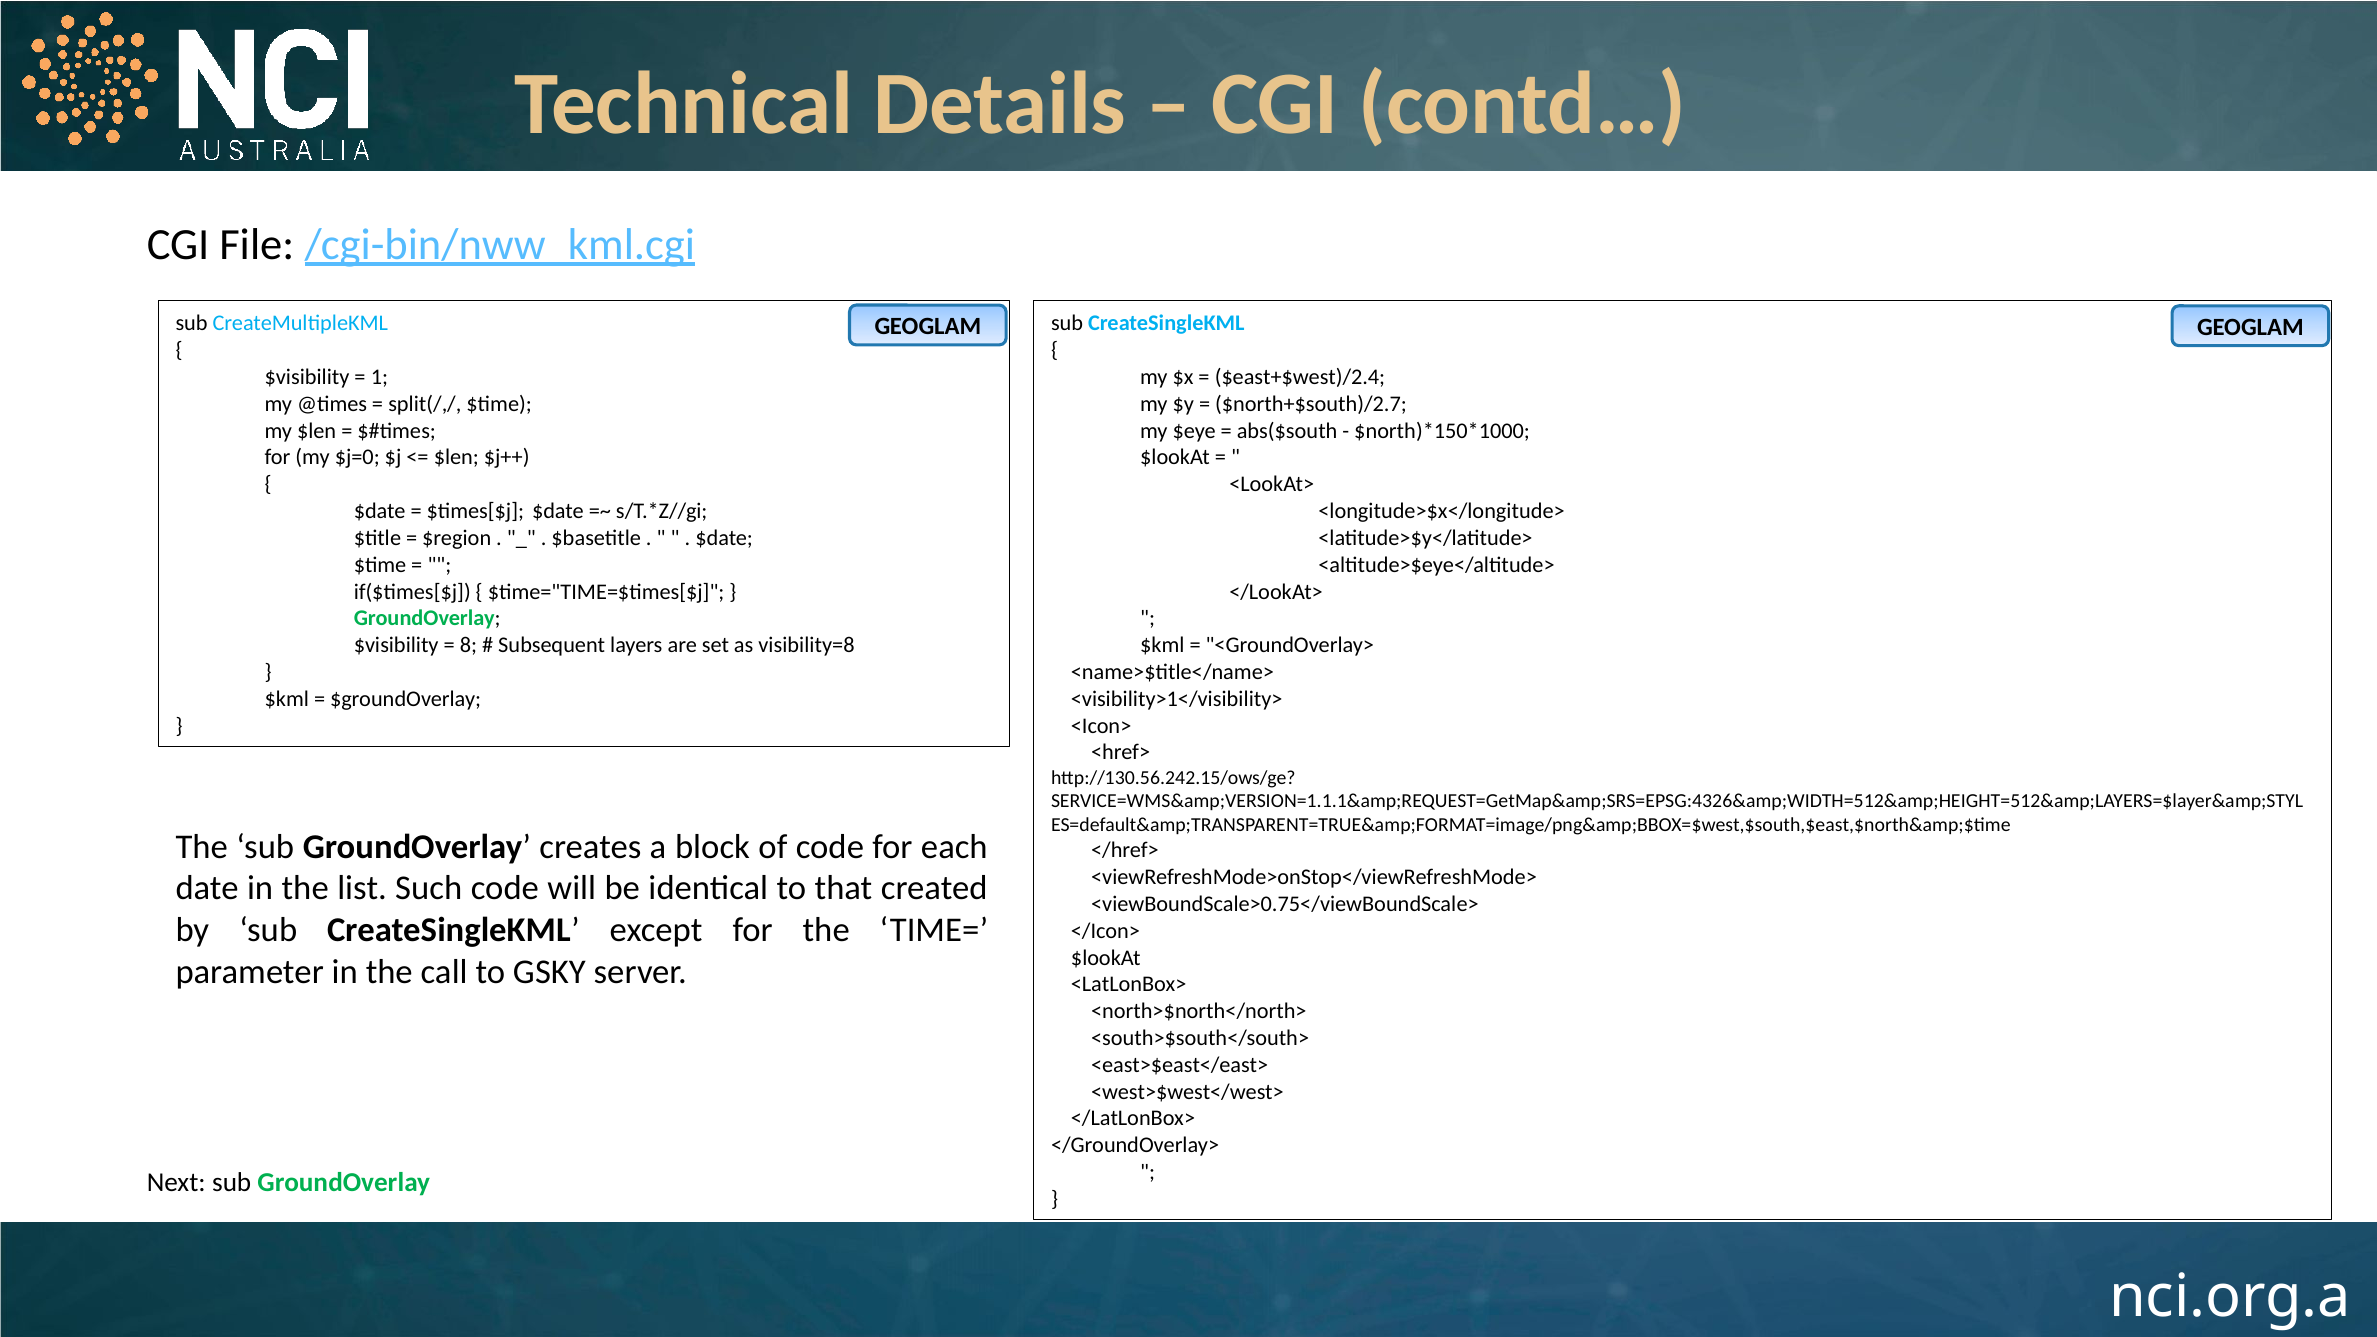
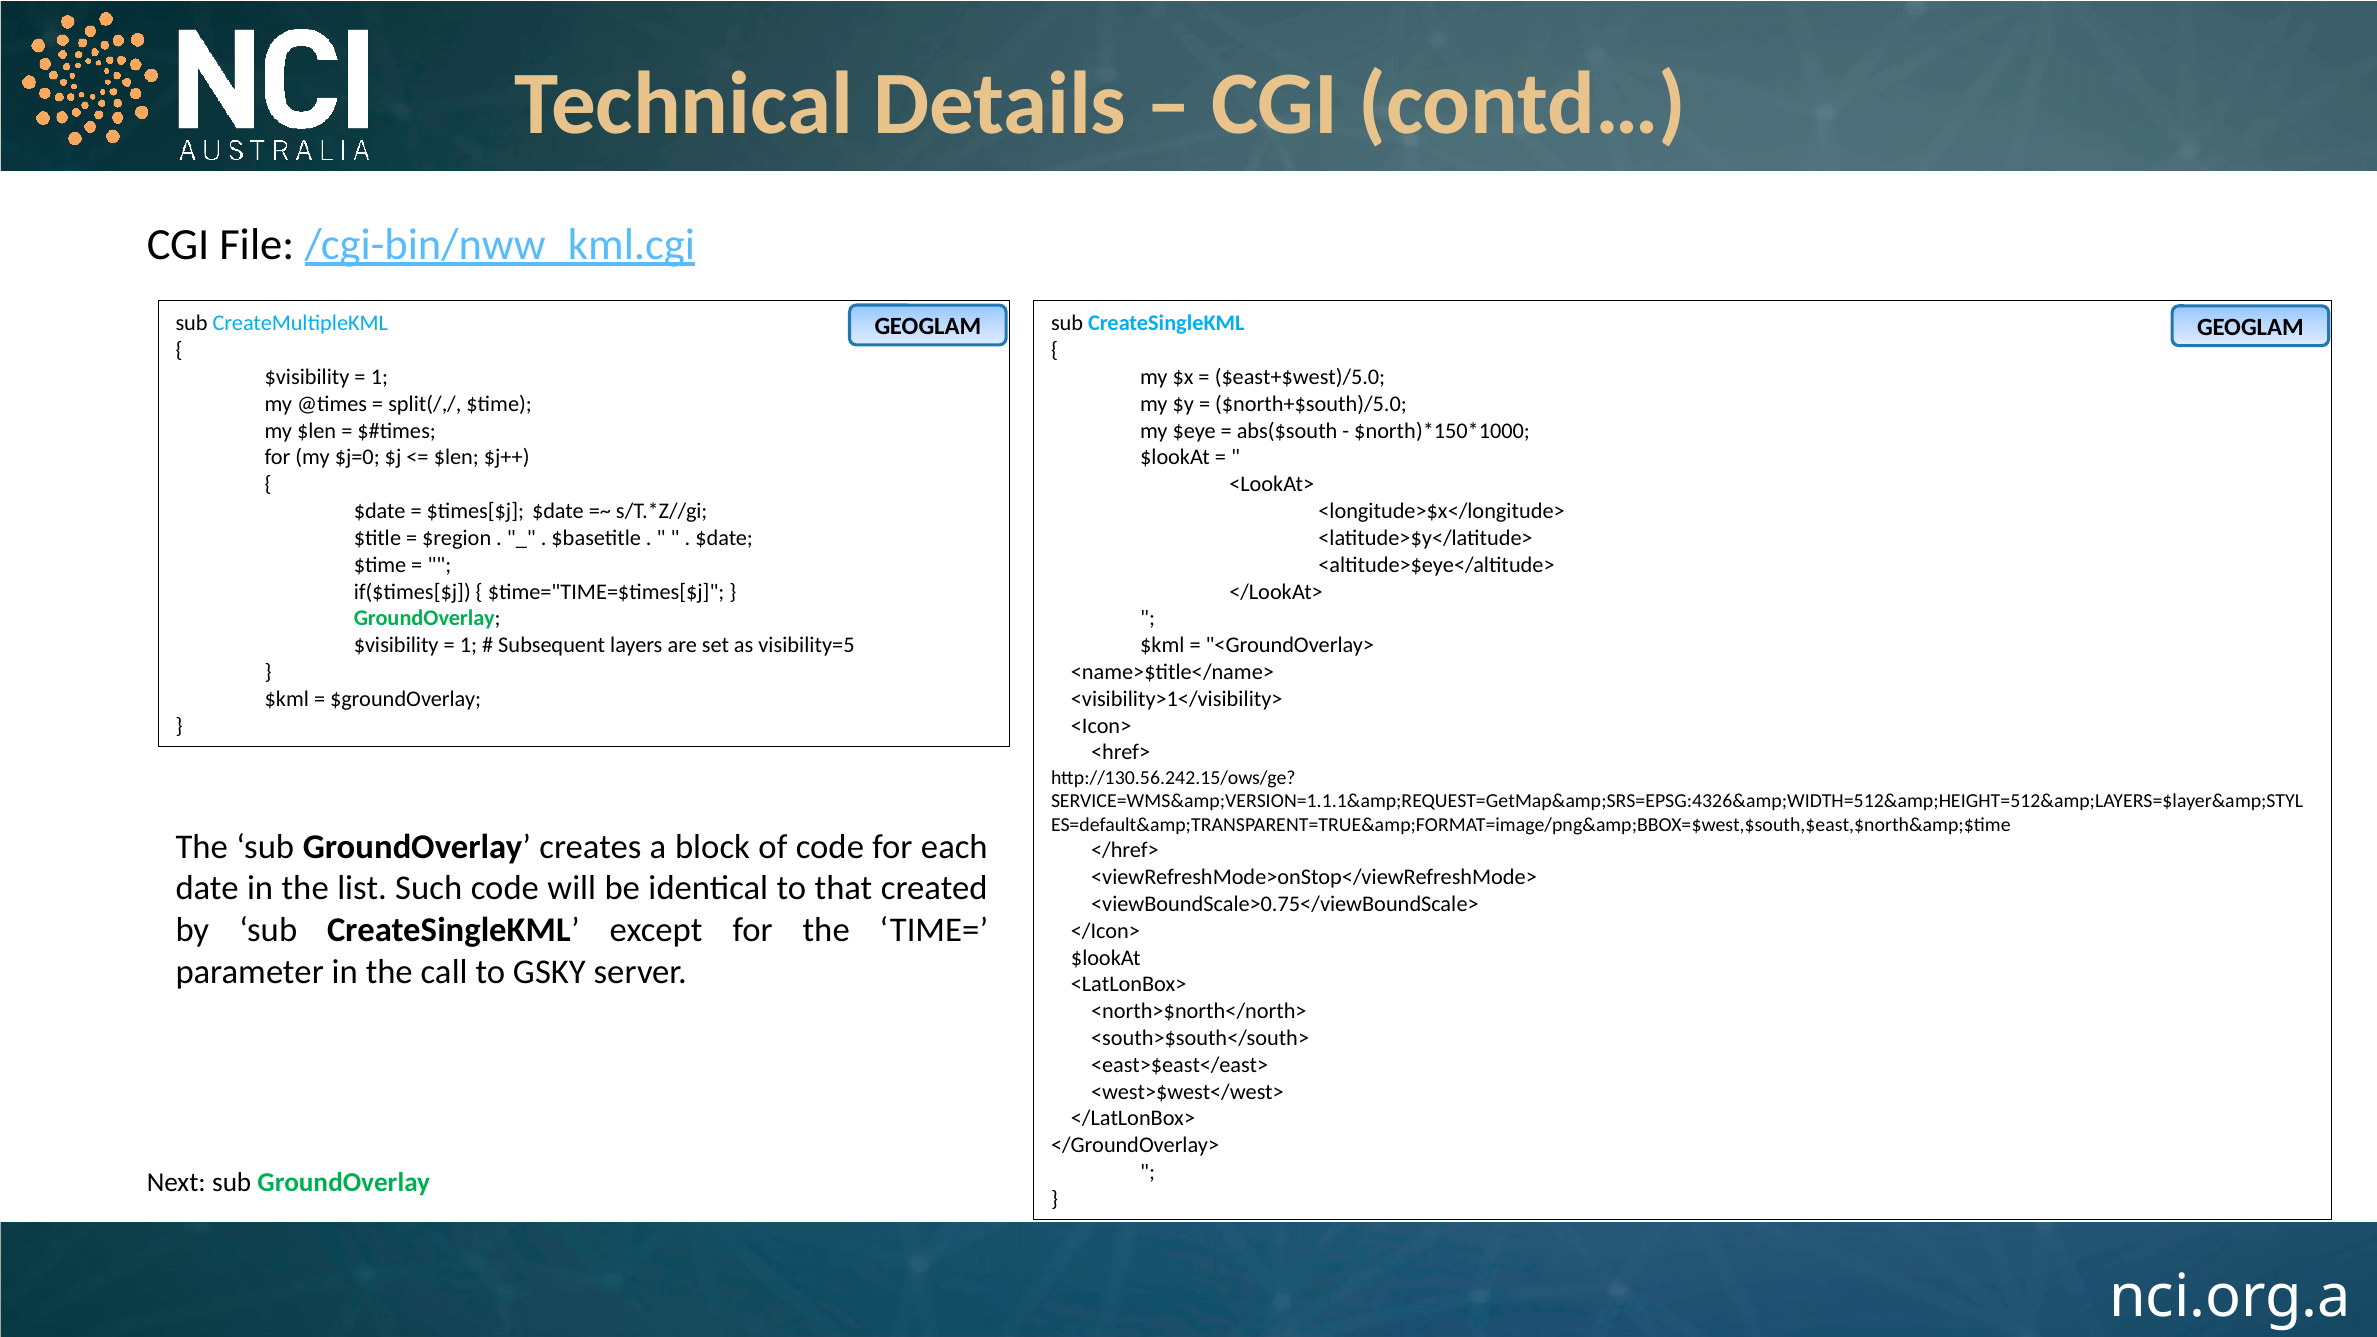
$east+$west)/2.4: $east+$west)/2.4 -> $east+$west)/5.0
$north+$south)/2.7: $north+$south)/2.7 -> $north+$south)/5.0
8 at (469, 645): 8 -> 1
visibility=8: visibility=8 -> visibility=5
